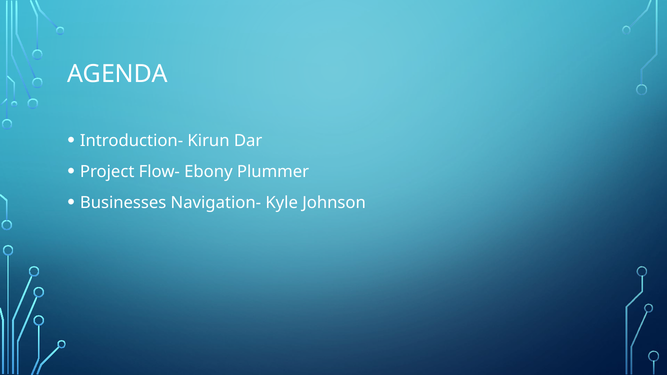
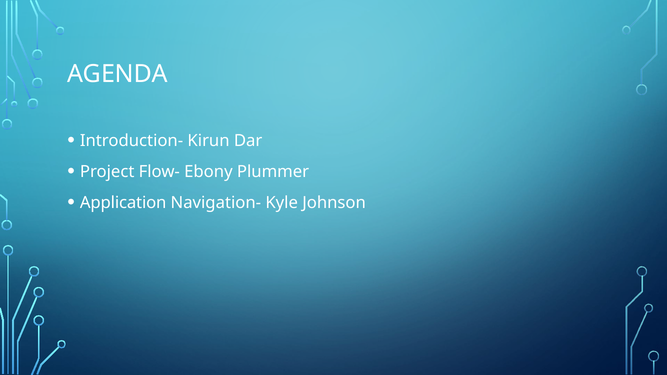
Businesses: Businesses -> Application
